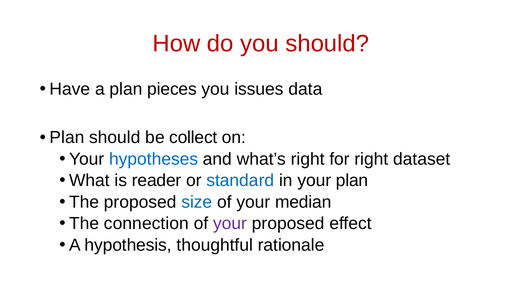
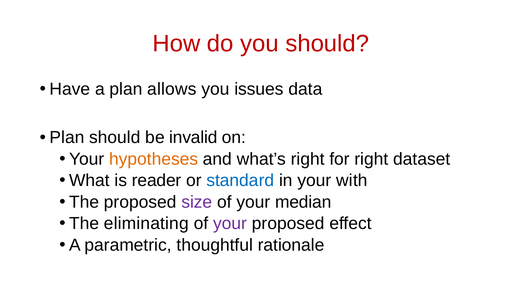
pieces: pieces -> allows
collect: collect -> invalid
hypotheses colour: blue -> orange
your plan: plan -> with
size colour: blue -> purple
connection: connection -> eliminating
hypothesis: hypothesis -> parametric
